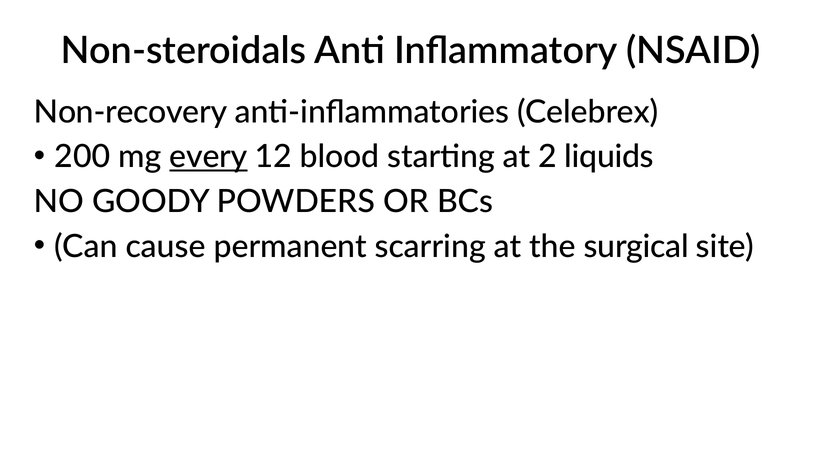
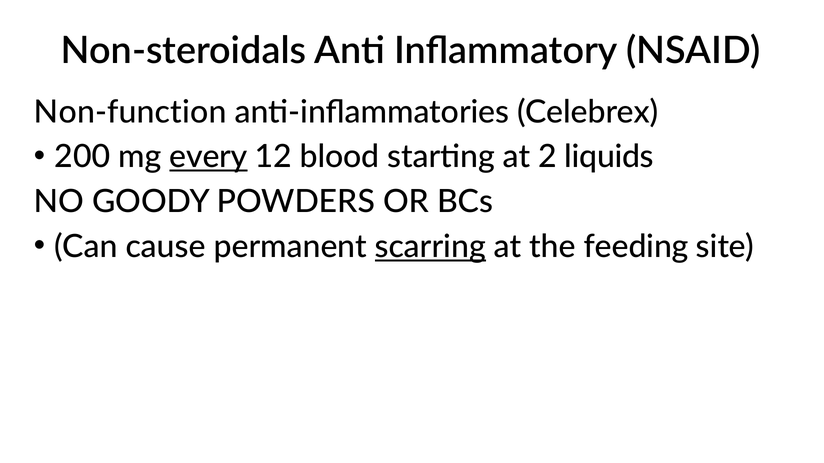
Non-recovery: Non-recovery -> Non-function
scarring underline: none -> present
surgical: surgical -> feeding
